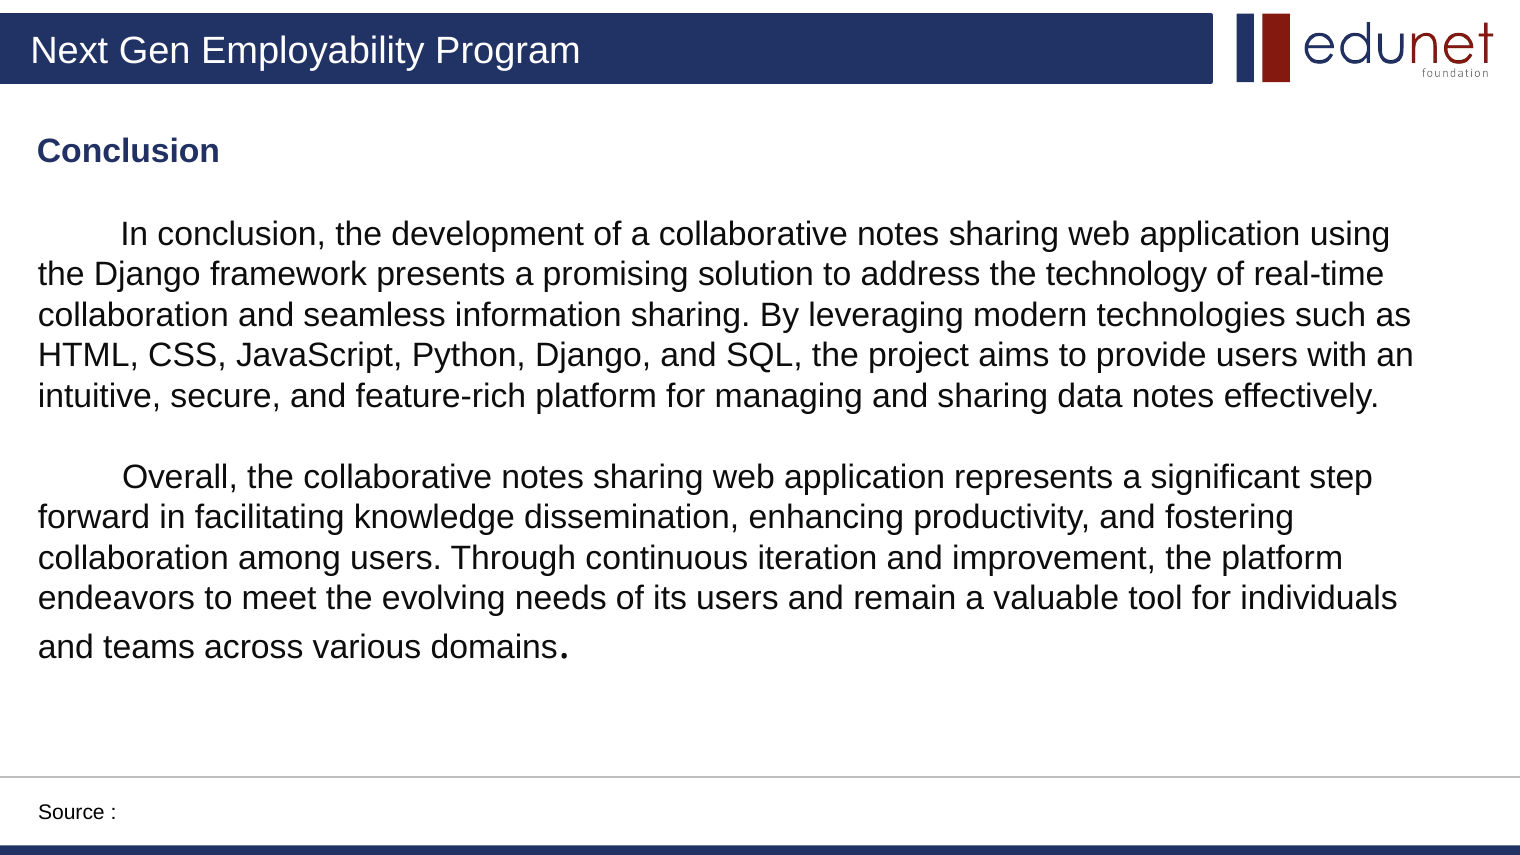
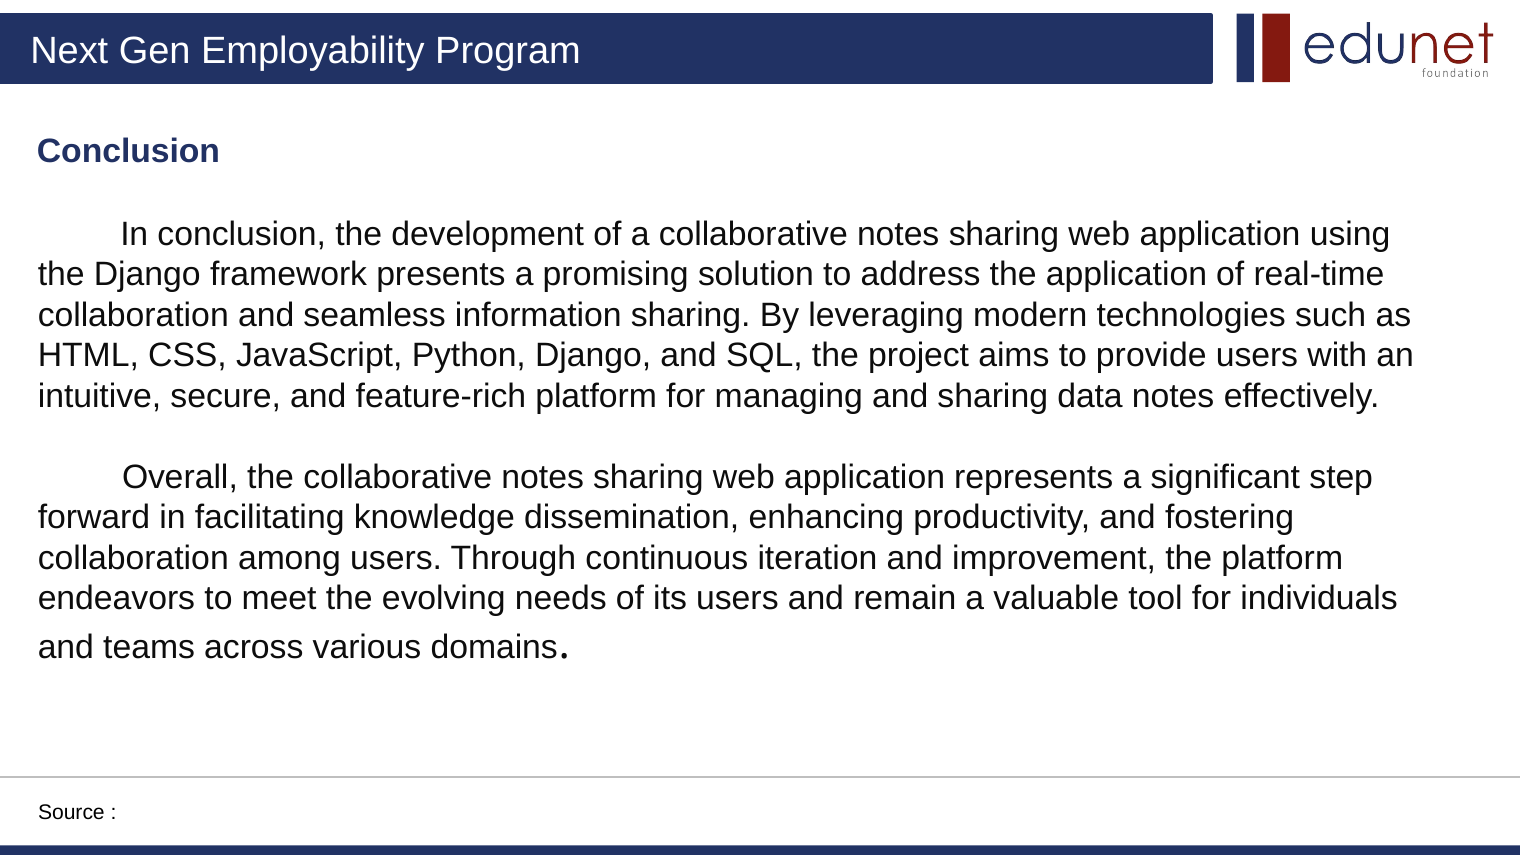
the technology: technology -> application
